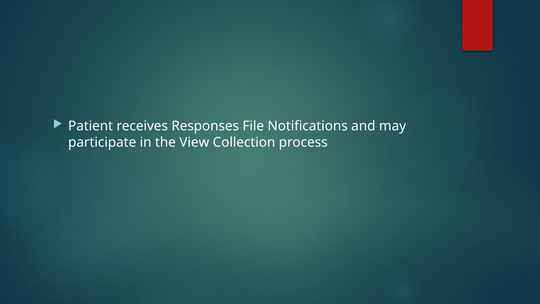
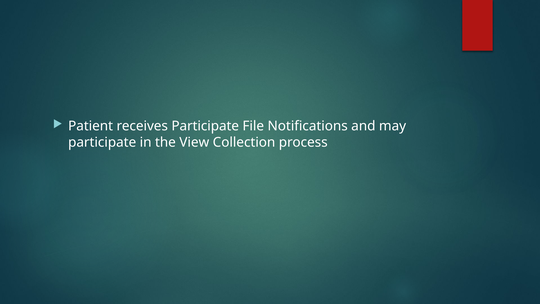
receives Responses: Responses -> Participate
